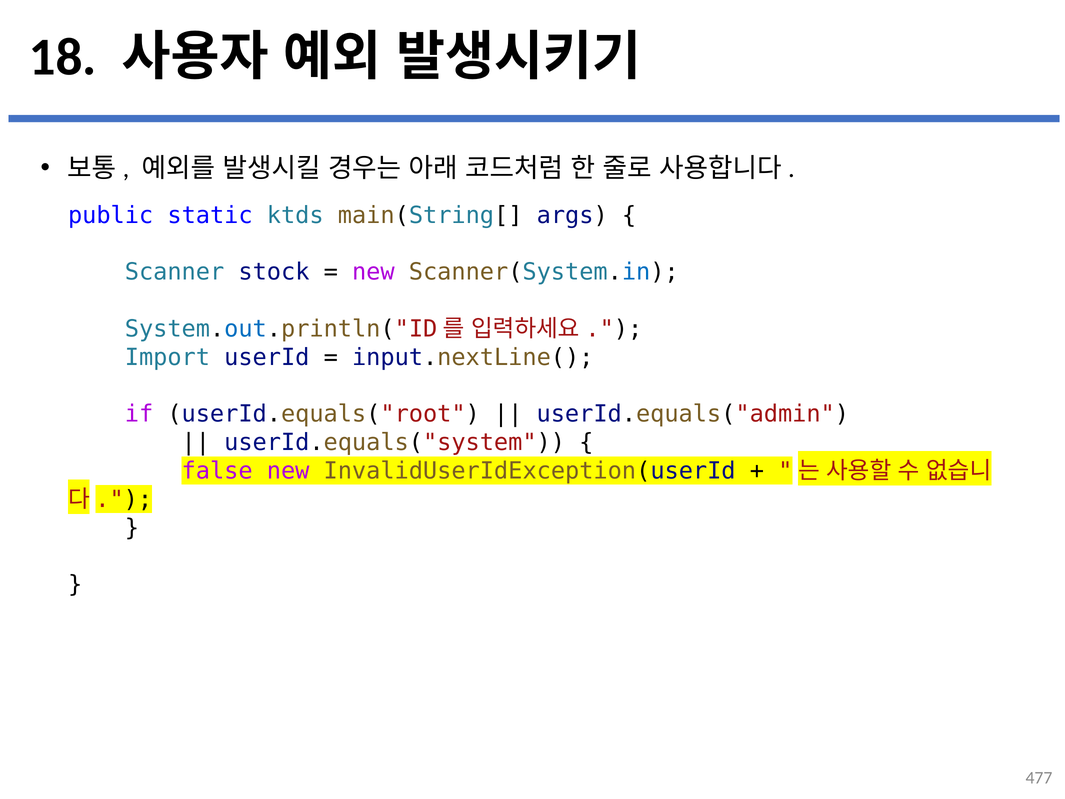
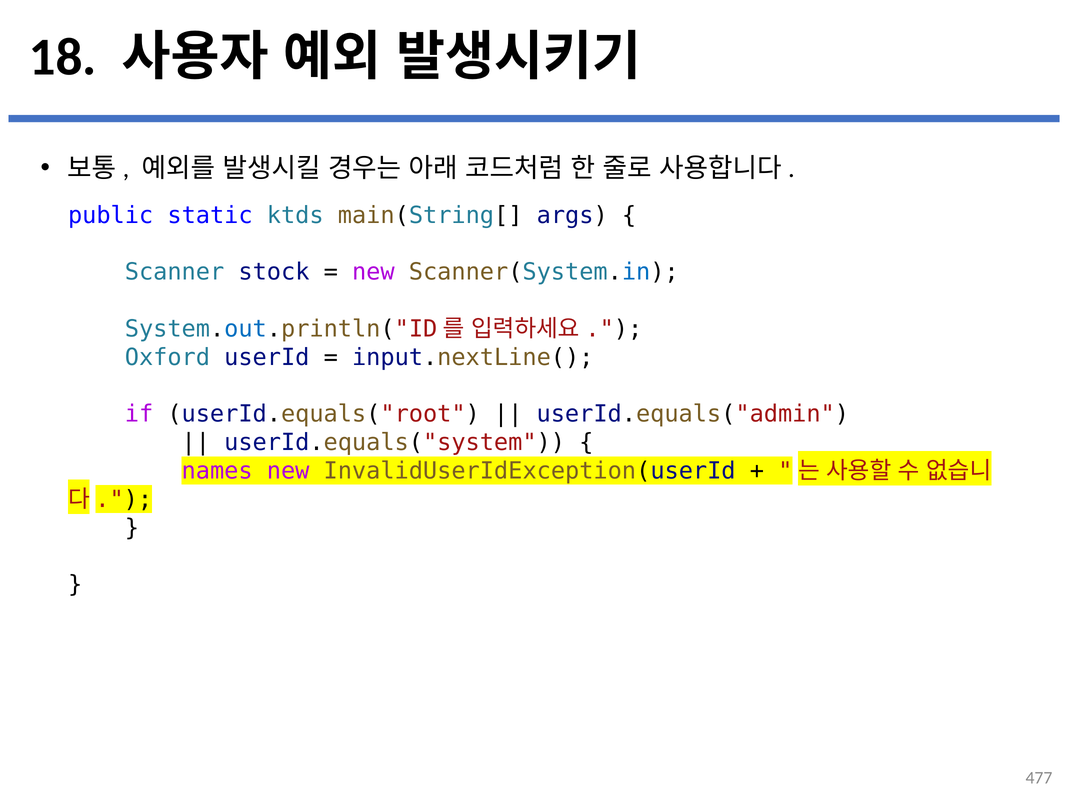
Import: Import -> Oxford
false: false -> names
